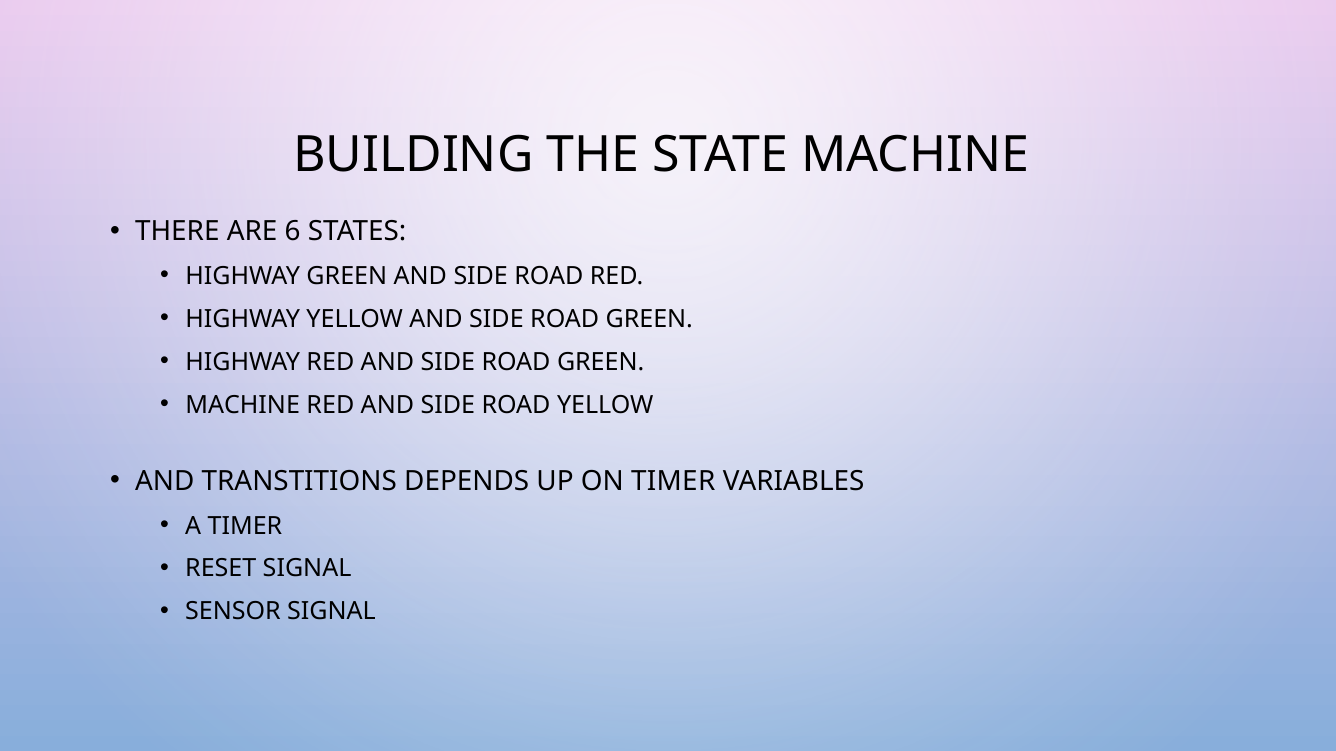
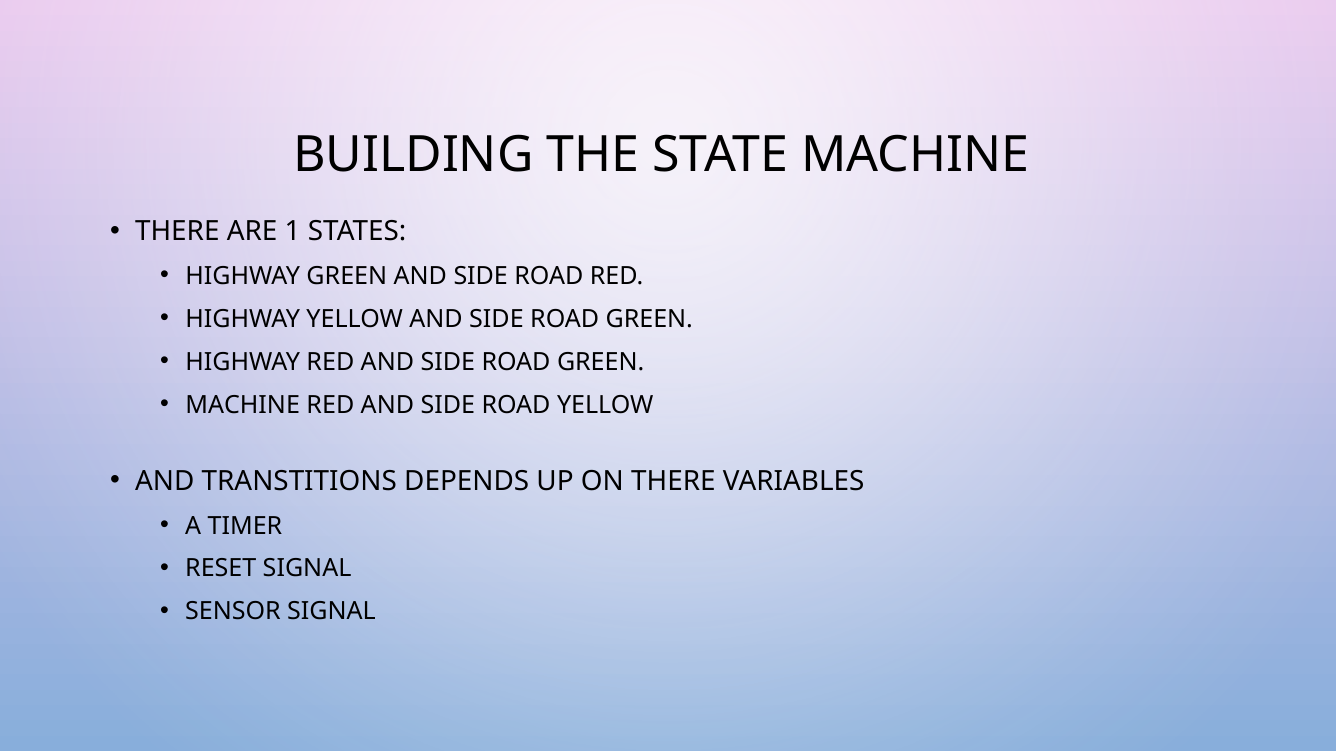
6: 6 -> 1
ON TIMER: TIMER -> THERE
